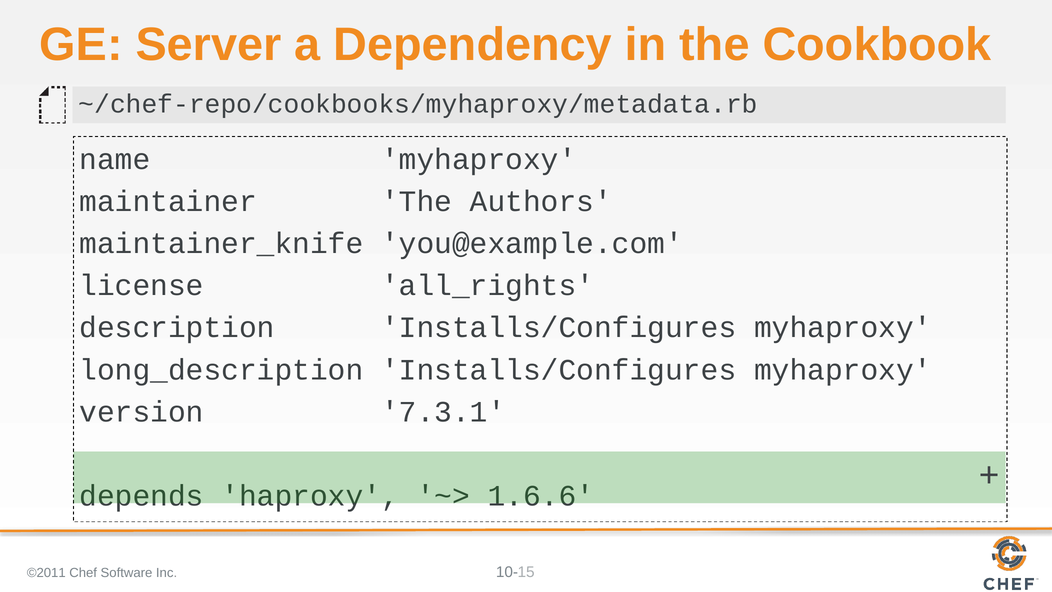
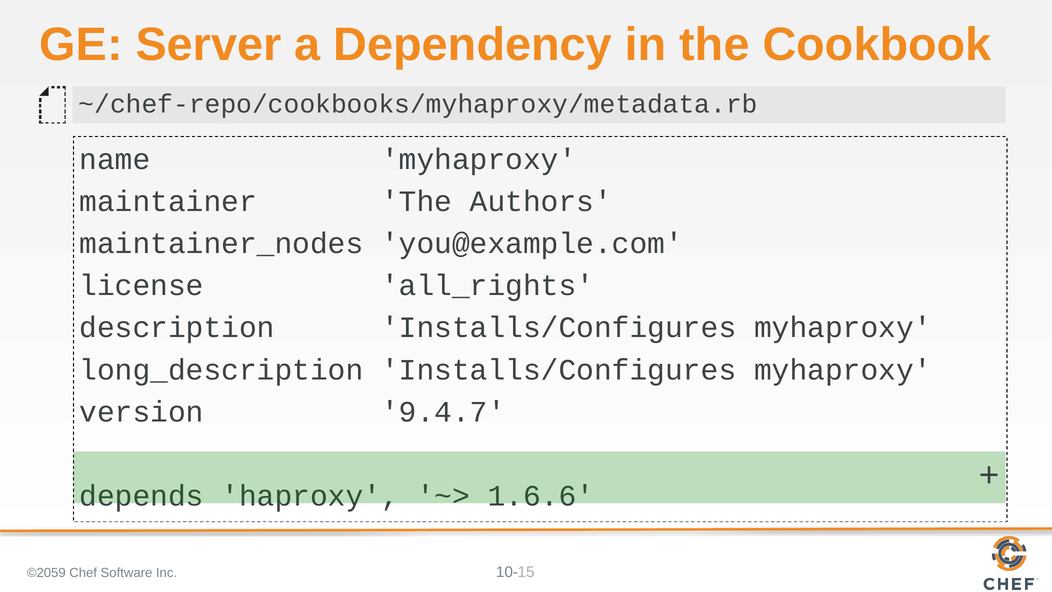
maintainer_knife: maintainer_knife -> maintainer_nodes
7.3.1: 7.3.1 -> 9.4.7
©2011: ©2011 -> ©2059
